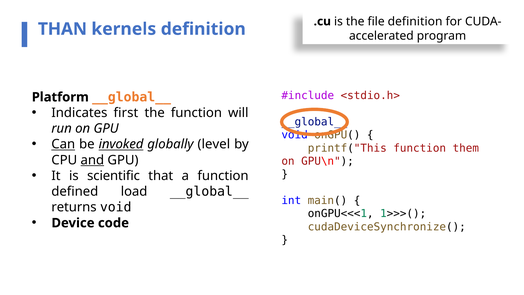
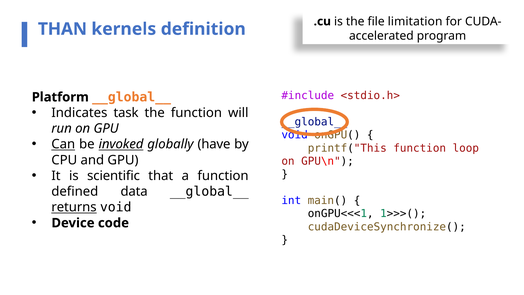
file definition: definition -> limitation
first: first -> task
level: level -> have
them: them -> loop
and underline: present -> none
load: load -> data
returns underline: none -> present
